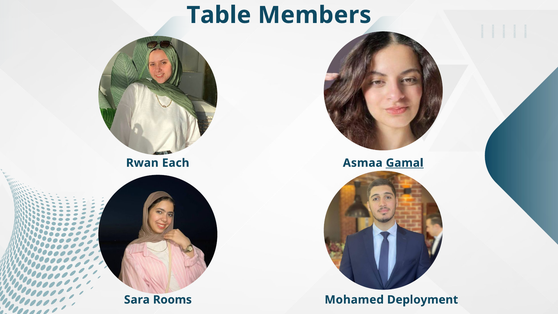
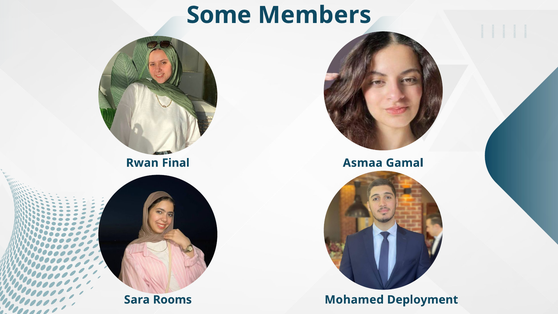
Table: Table -> Some
Each: Each -> Final
Gamal underline: present -> none
